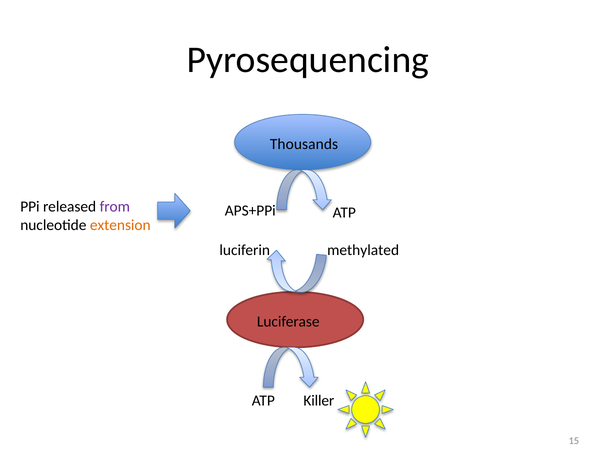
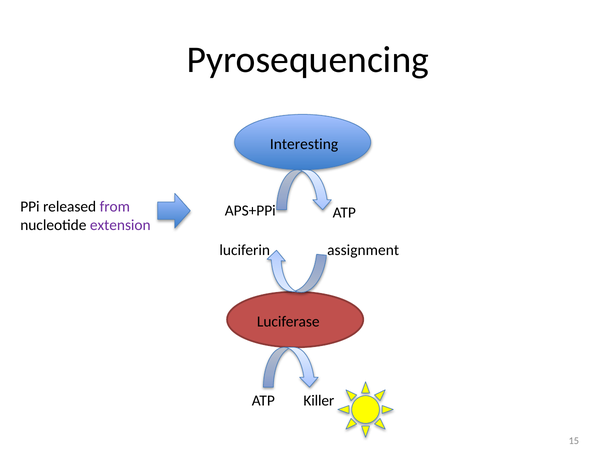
Thousands: Thousands -> Interesting
extension colour: orange -> purple
methylated: methylated -> assignment
